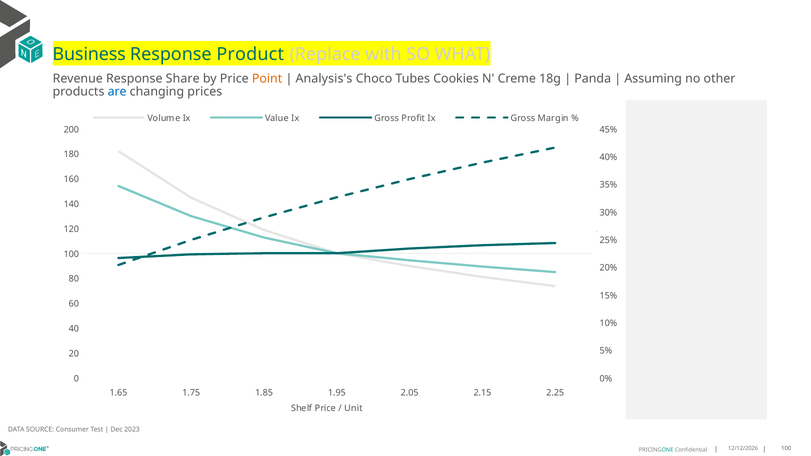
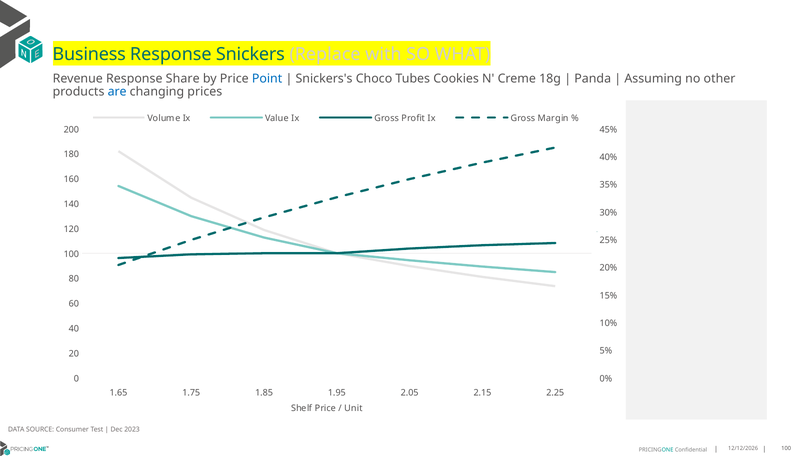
Product: Product -> Snickers
Point colour: orange -> blue
Analysis's: Analysis's -> Snickers's
